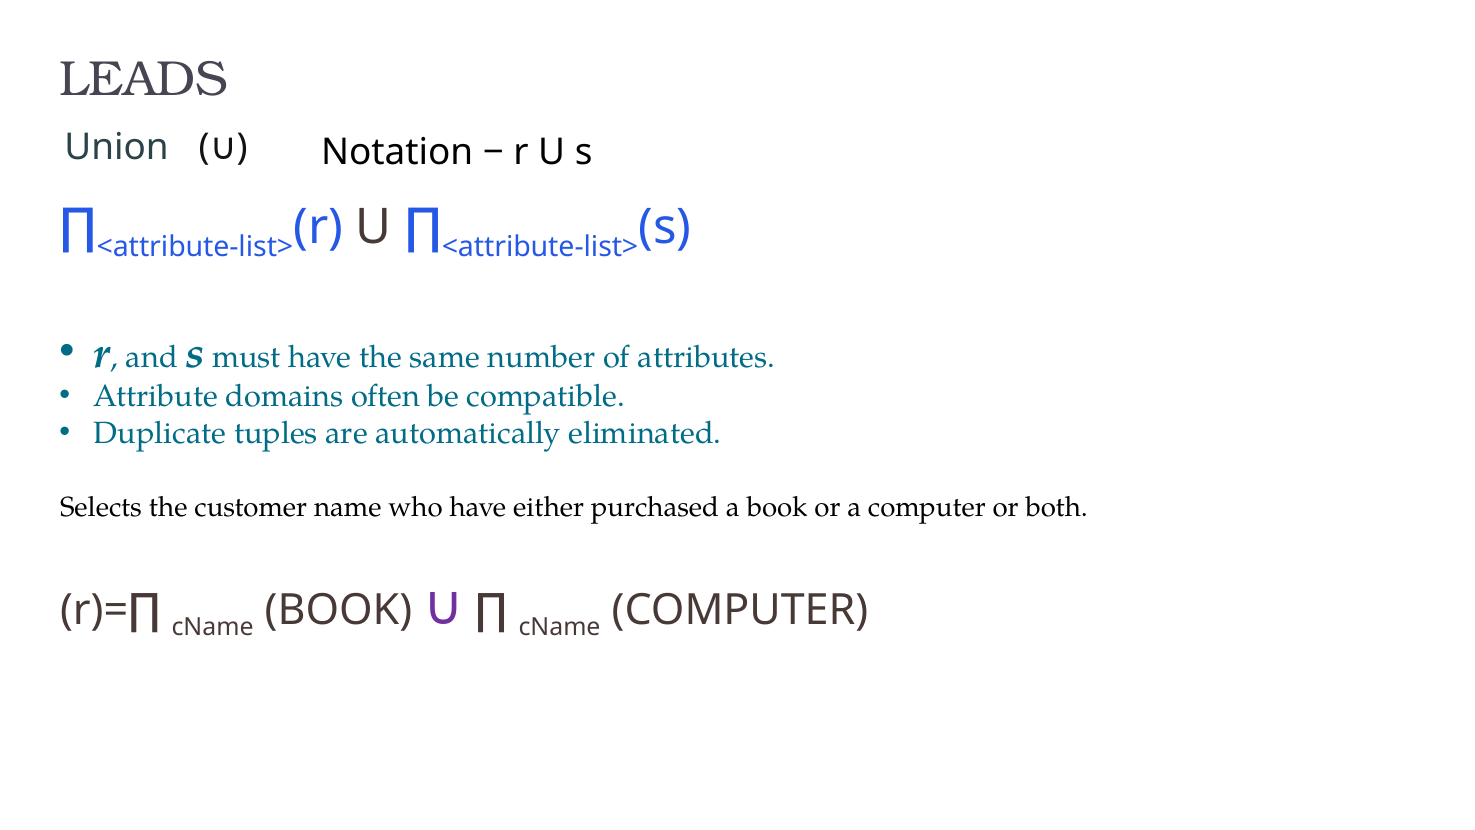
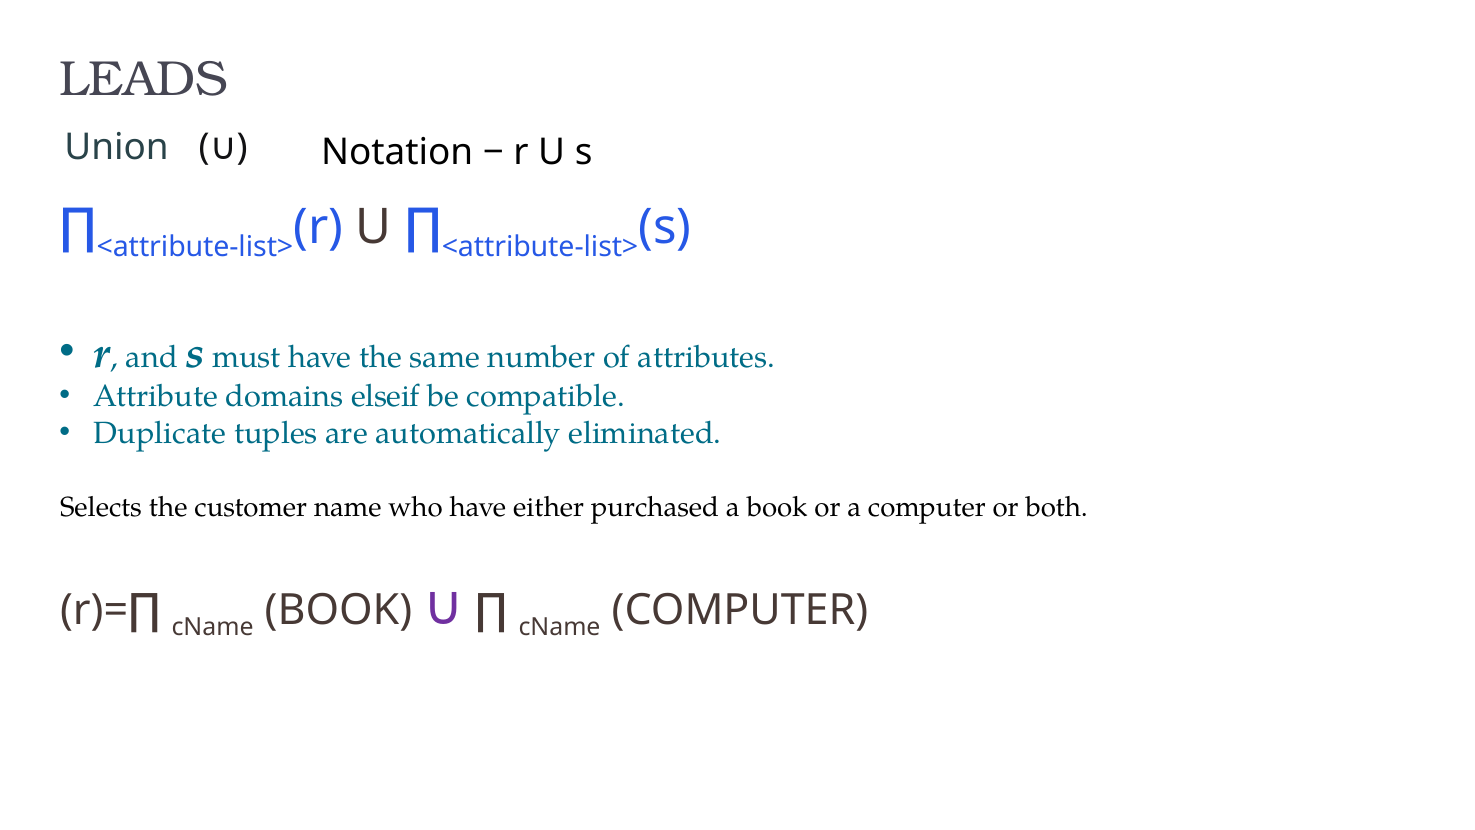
often: often -> elseif
